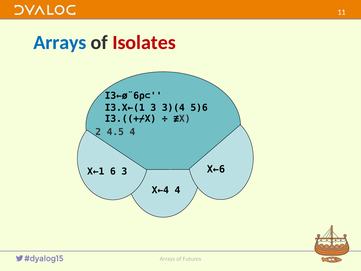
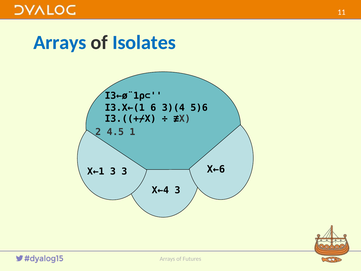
Isolates colour: red -> blue
I3←ø¨6⍴⊂: I3←ø¨6⍴⊂ -> I3←ø¨1⍴⊂
I3.X←(1 3: 3 -> 6
4.5 4: 4 -> 1
X←1 6: 6 -> 3
X←4 4: 4 -> 3
